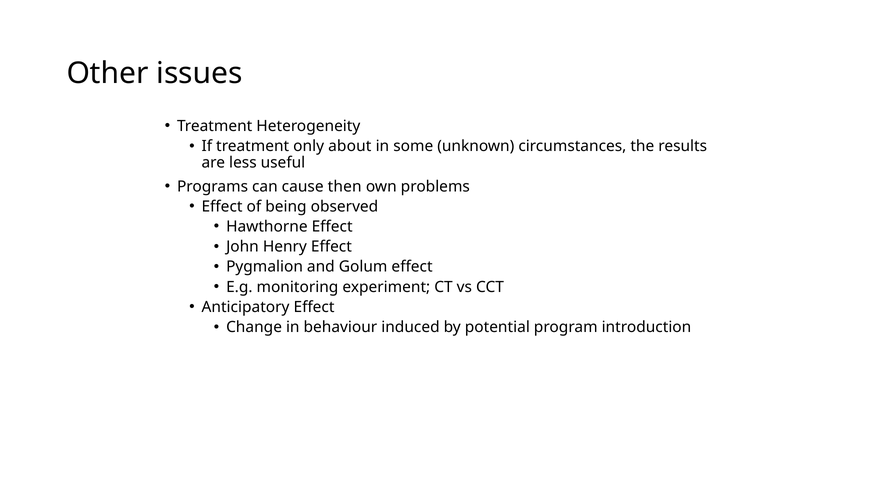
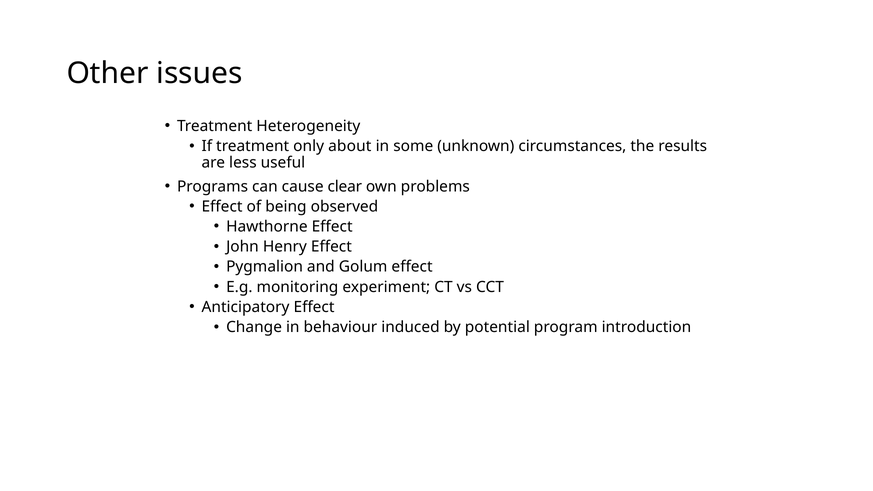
then: then -> clear
